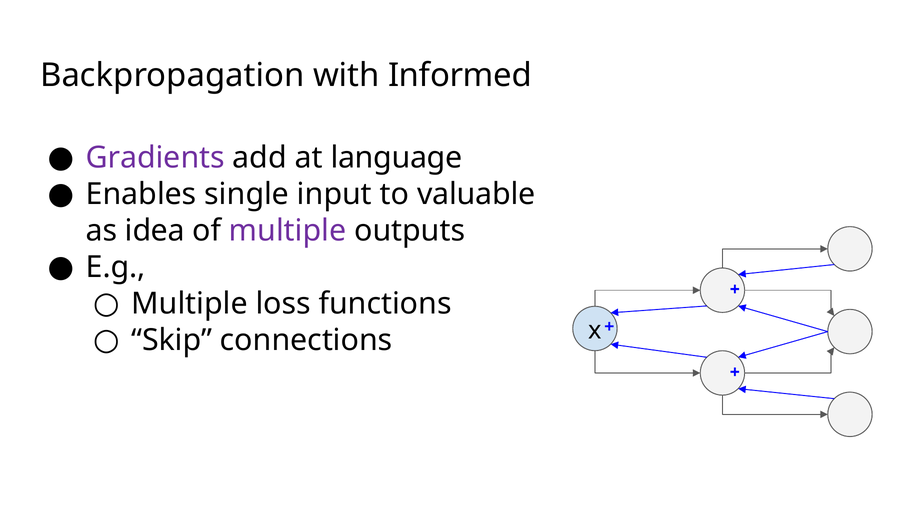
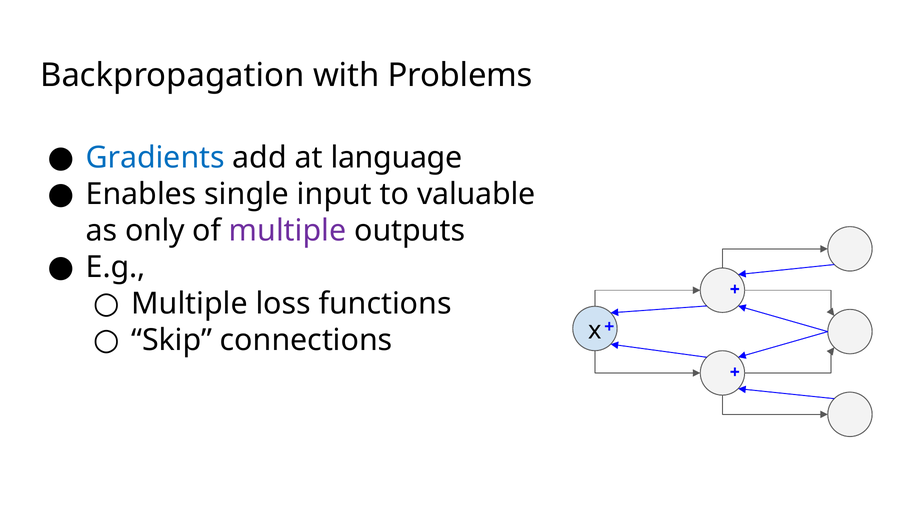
Informed: Informed -> Problems
Gradients colour: purple -> blue
idea: idea -> only
